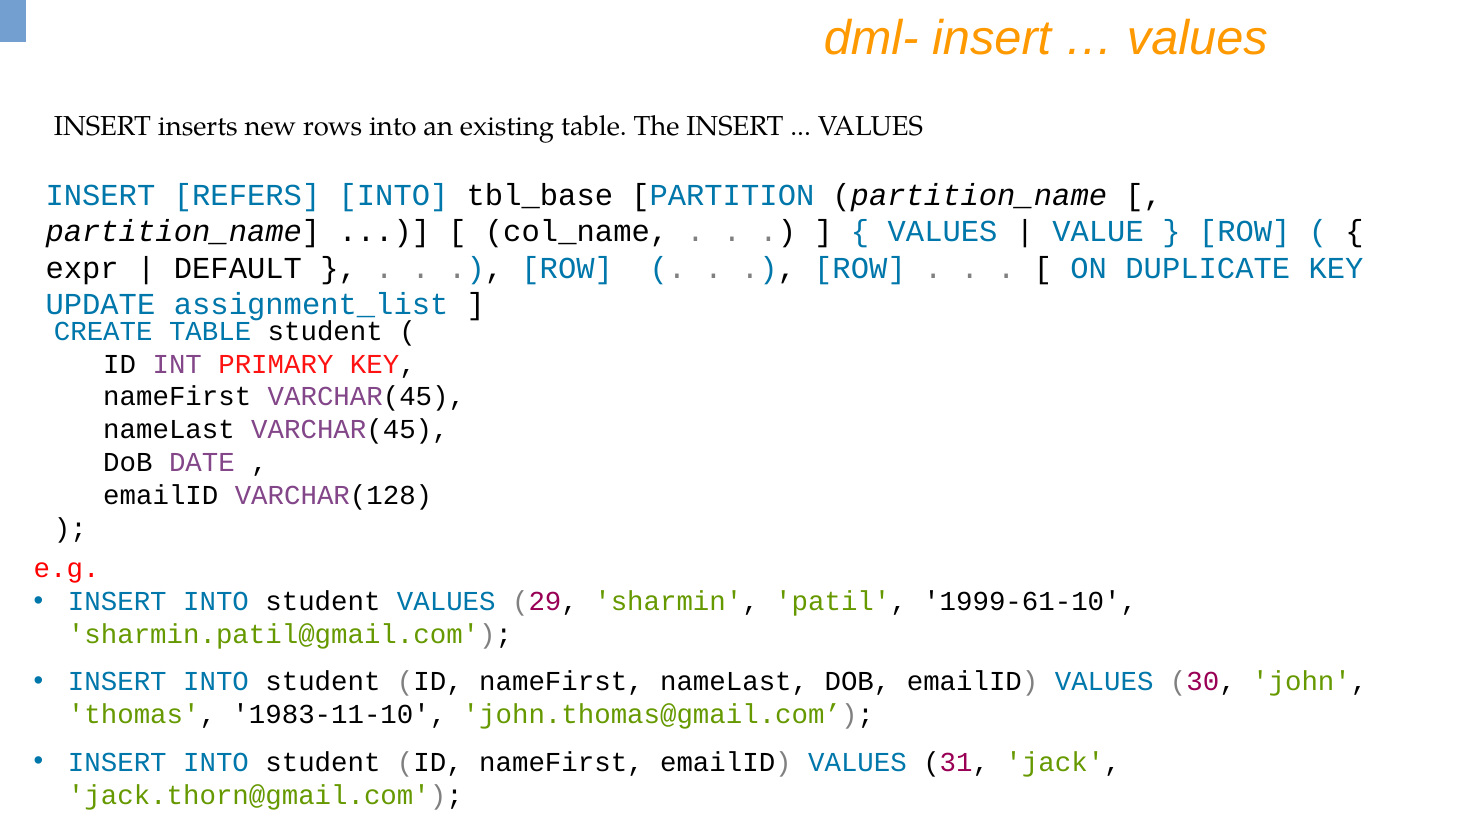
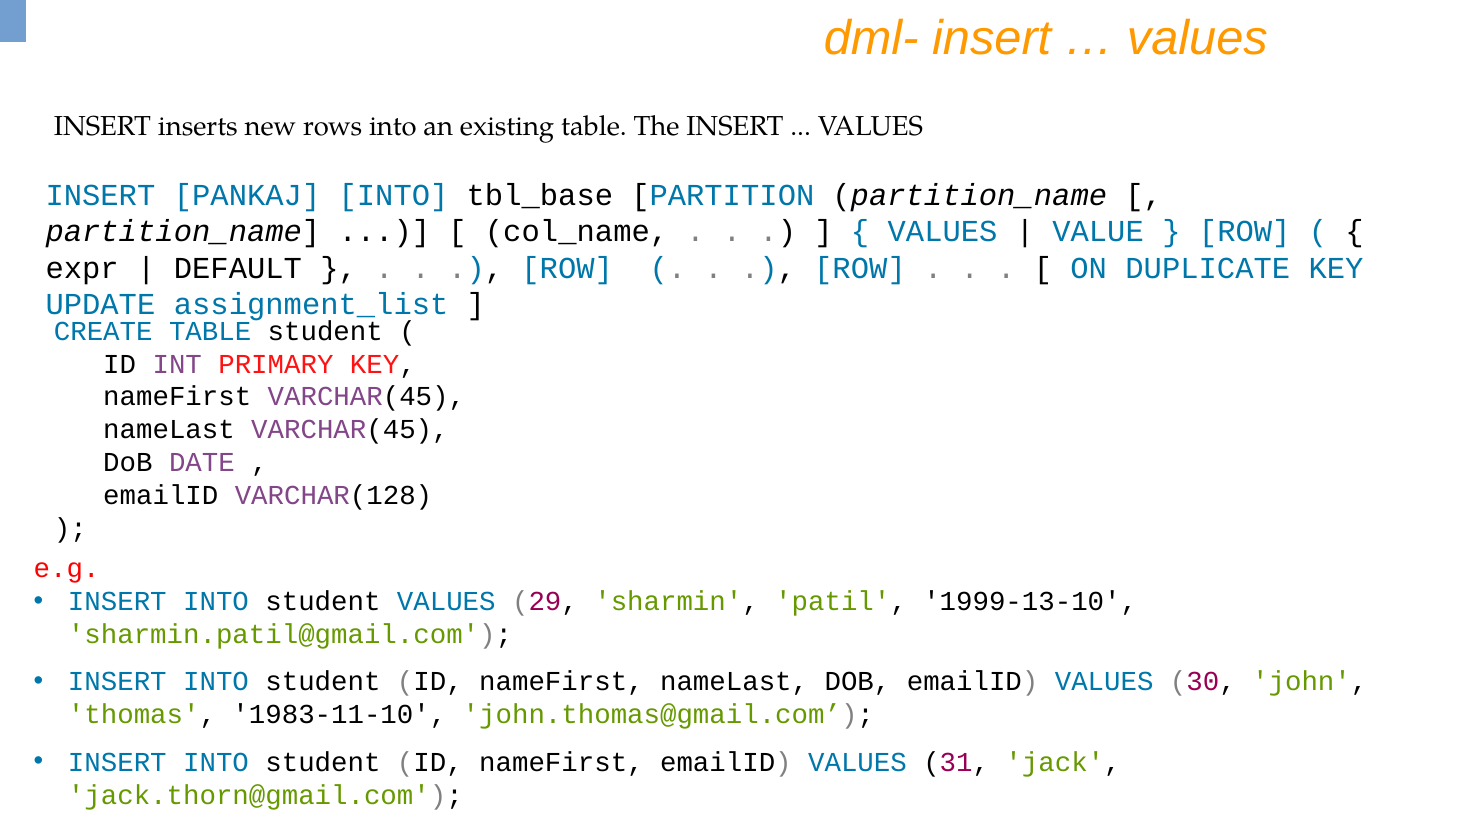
REFERS: REFERS -> PANKAJ
1999-61-10: 1999-61-10 -> 1999-13-10
